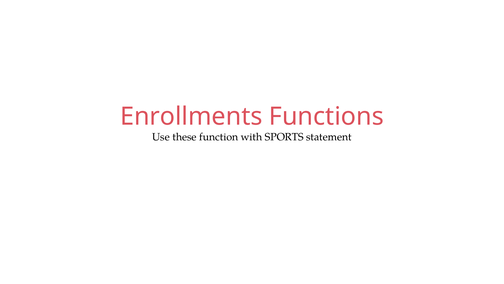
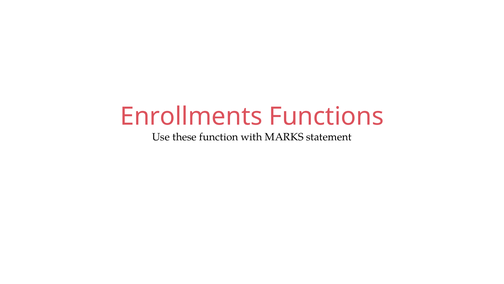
SPORTS: SPORTS -> MARKS
